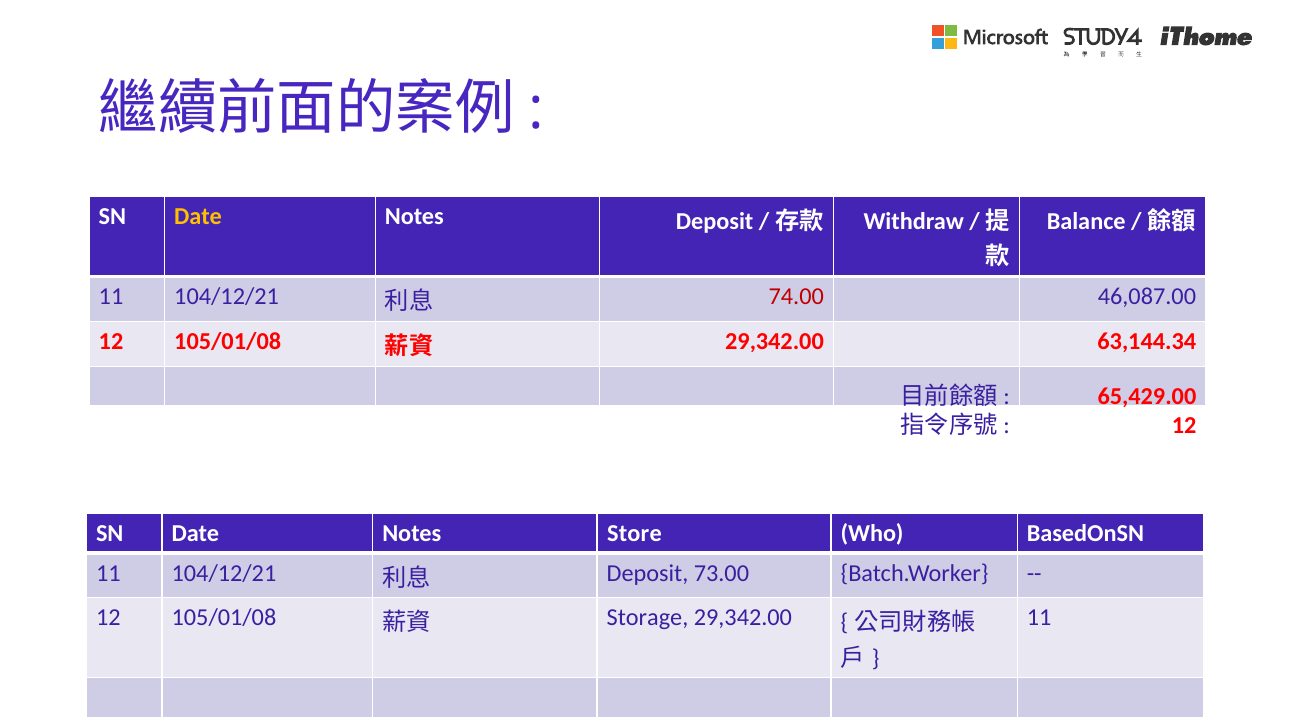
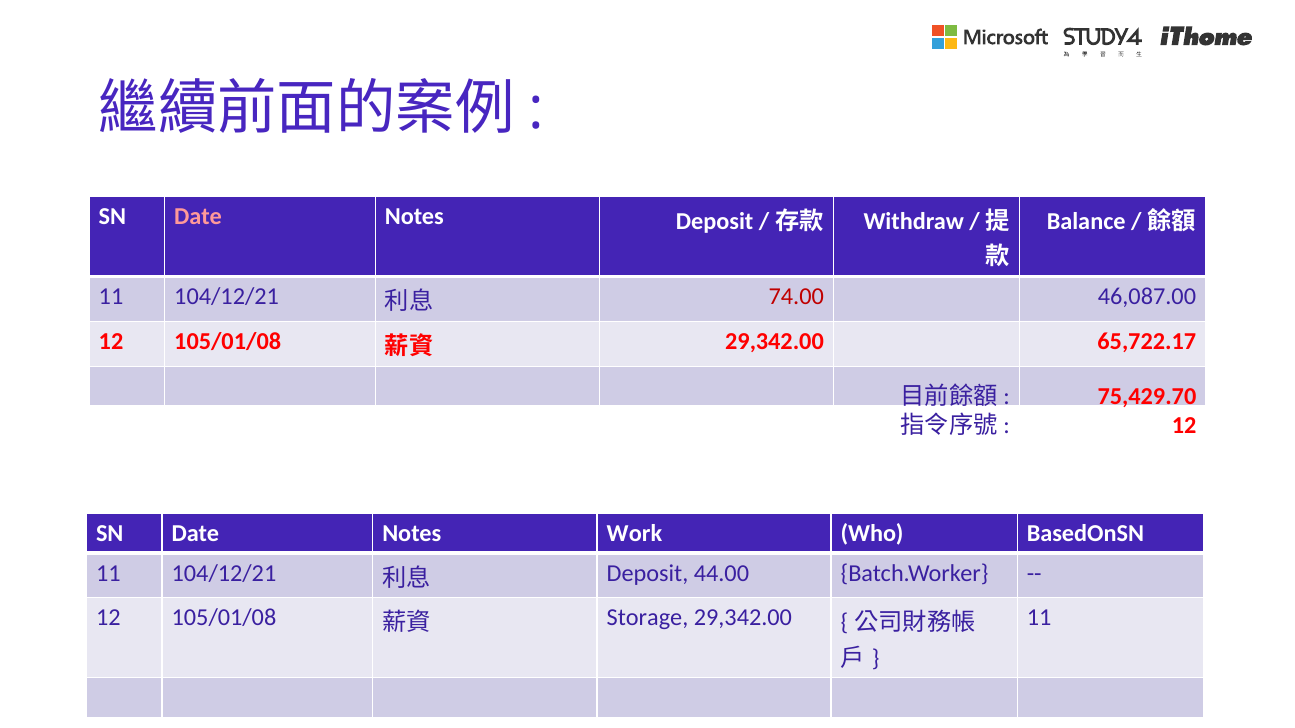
Date at (198, 217) colour: yellow -> pink
63,144.34: 63,144.34 -> 65,722.17
65,429.00: 65,429.00 -> 75,429.70
Store: Store -> Work
73.00: 73.00 -> 44.00
